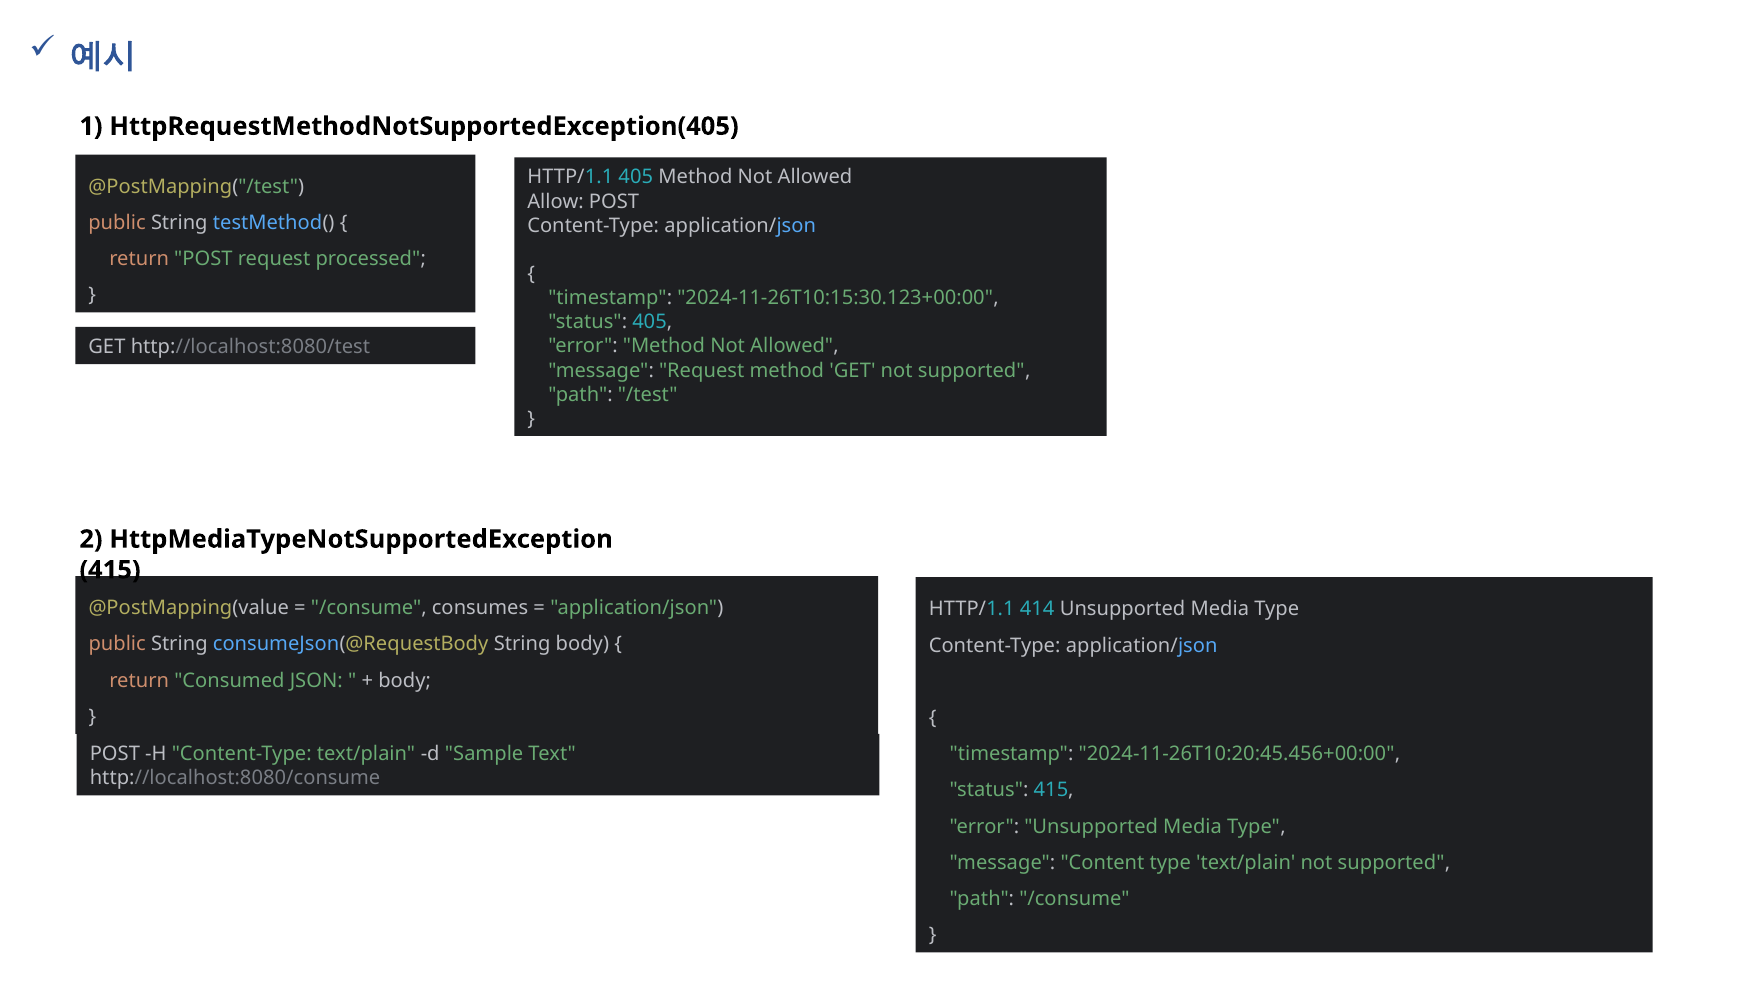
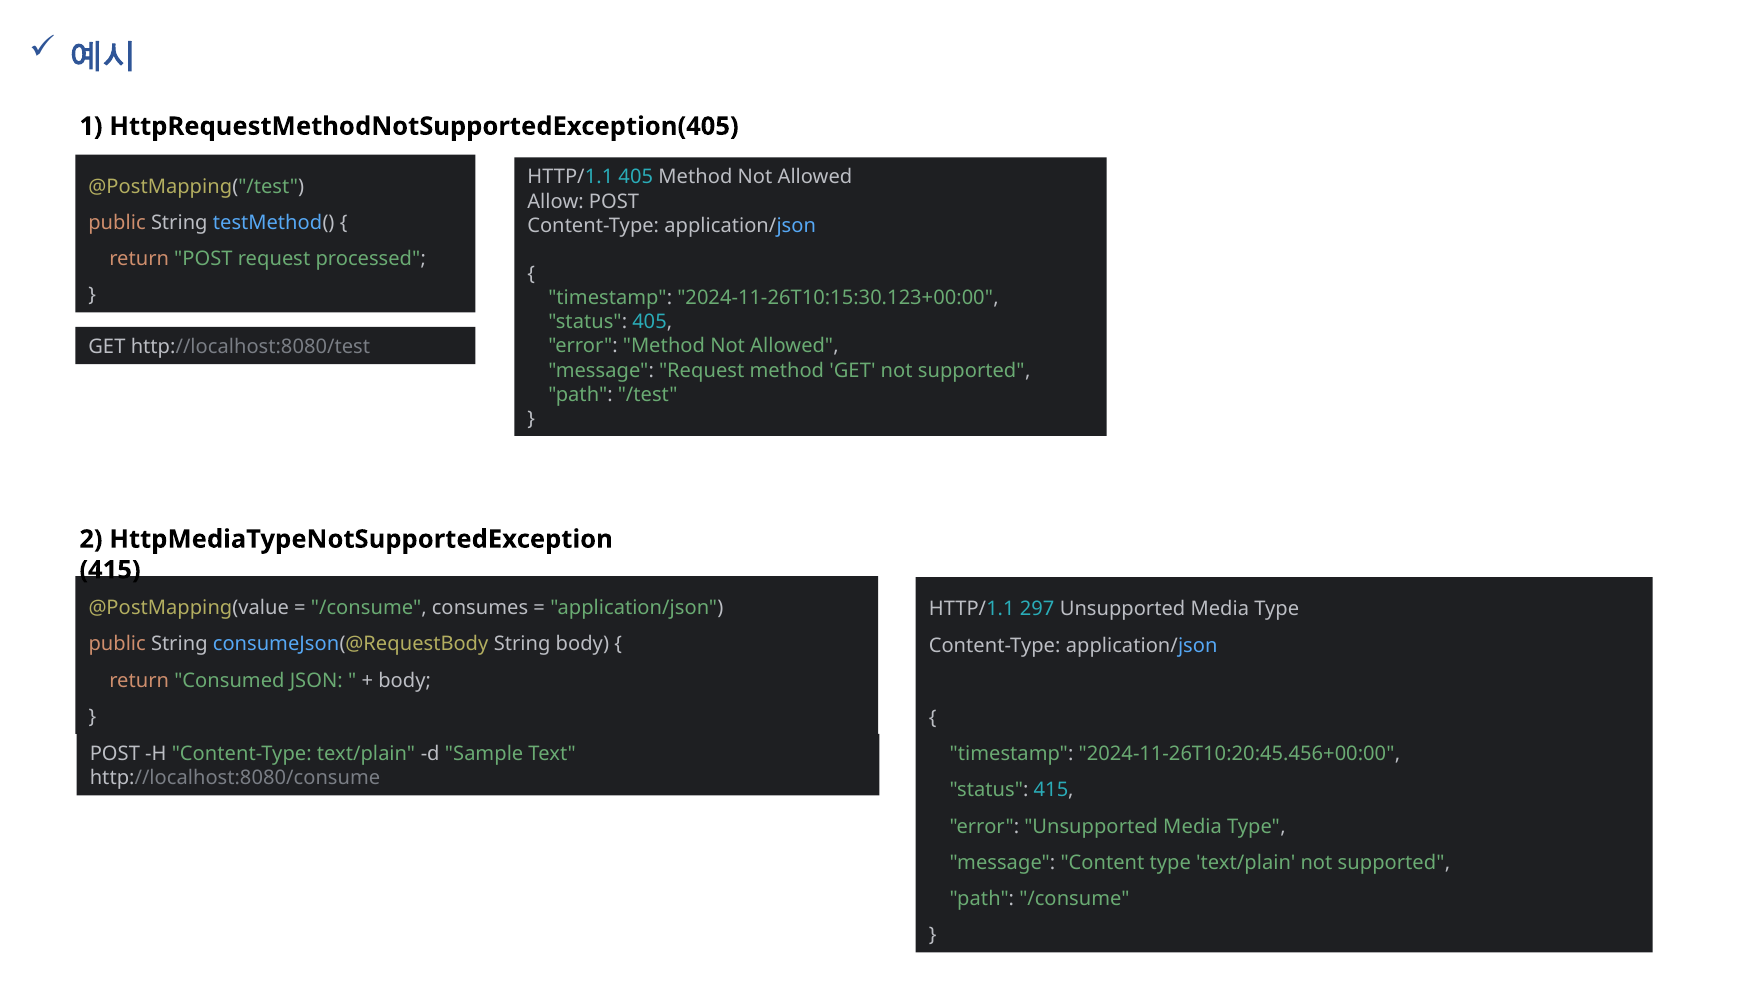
414: 414 -> 297
